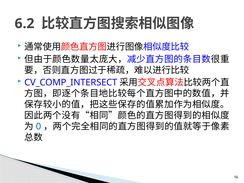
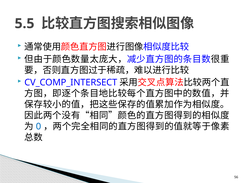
6.2: 6.2 -> 5.5
